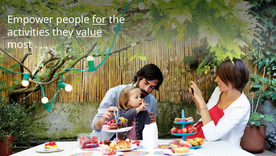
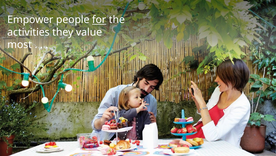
value underline: present -> none
